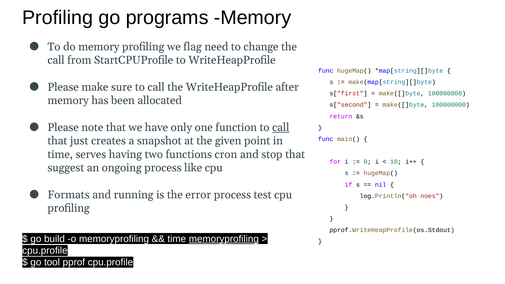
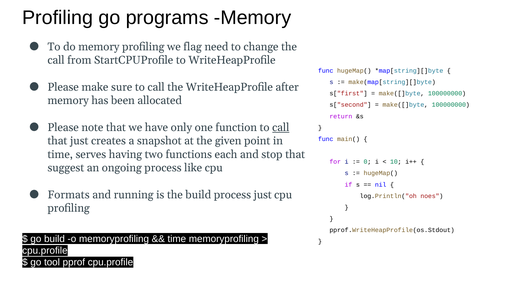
cron: cron -> each
the error: error -> build
process test: test -> just
memoryprofiling at (224, 239) underline: present -> none
